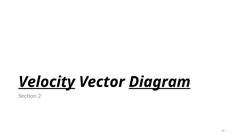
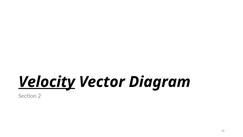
Diagram underline: present -> none
